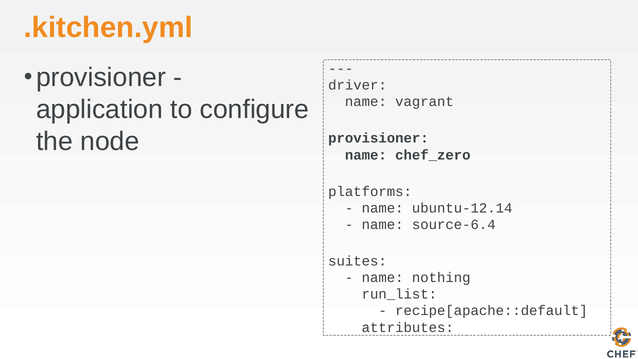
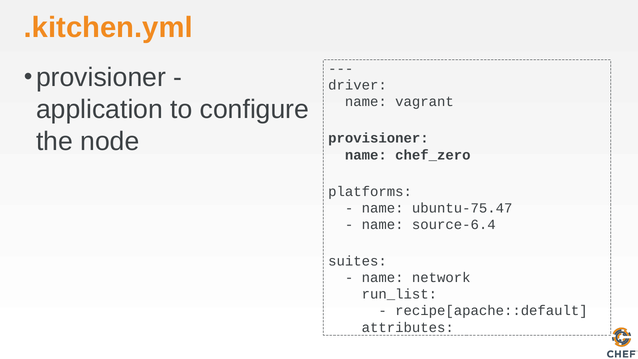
ubuntu-12.14: ubuntu-12.14 -> ubuntu-75.47
nothing: nothing -> network
